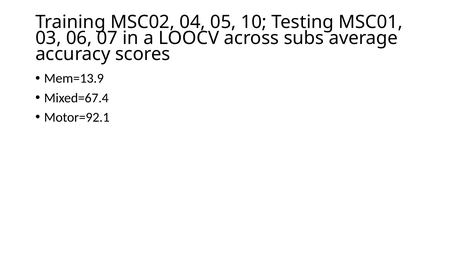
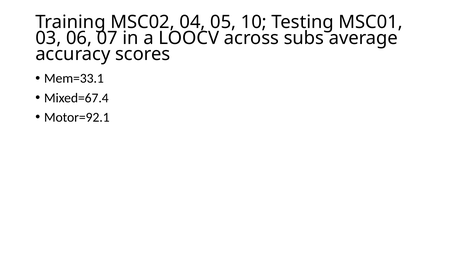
Mem=13.9: Mem=13.9 -> Mem=33.1
